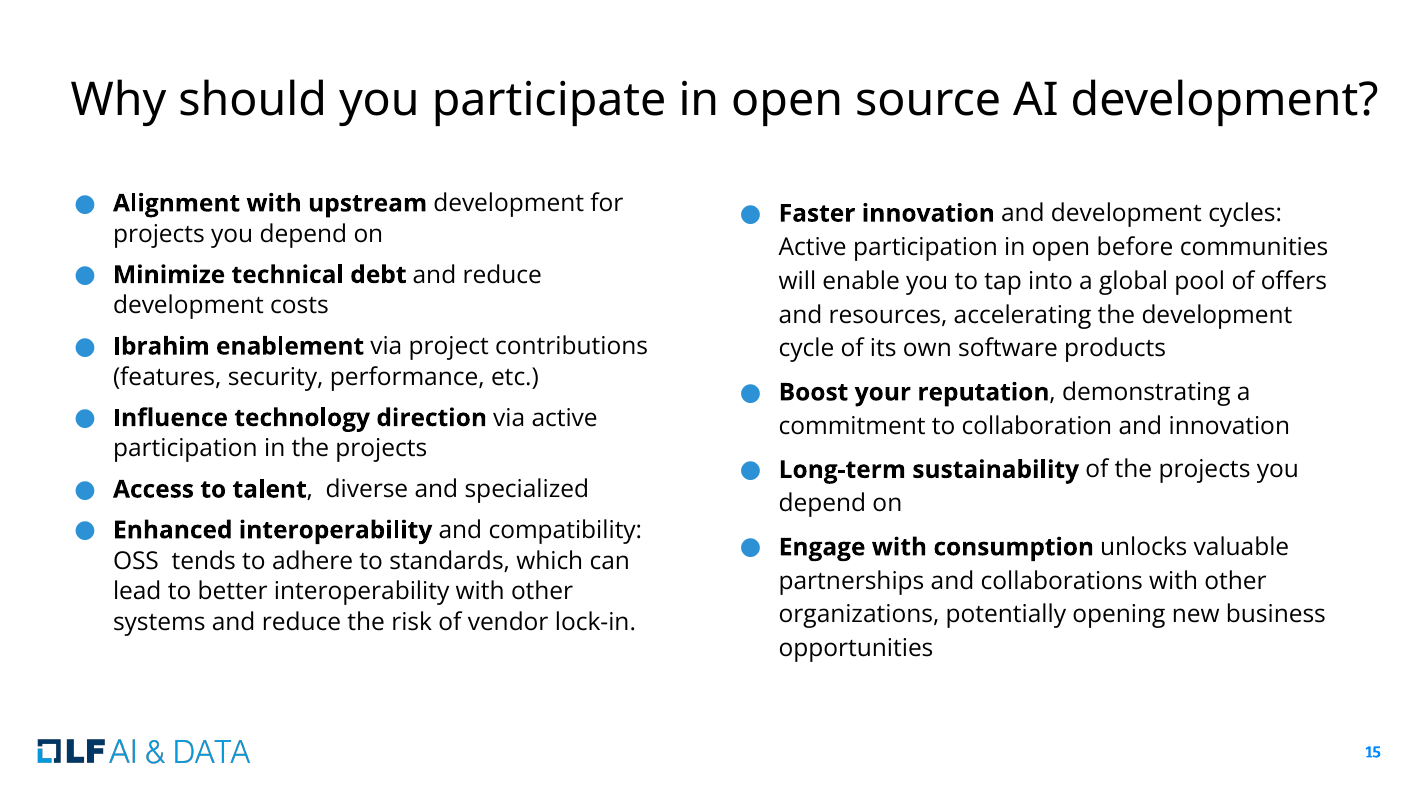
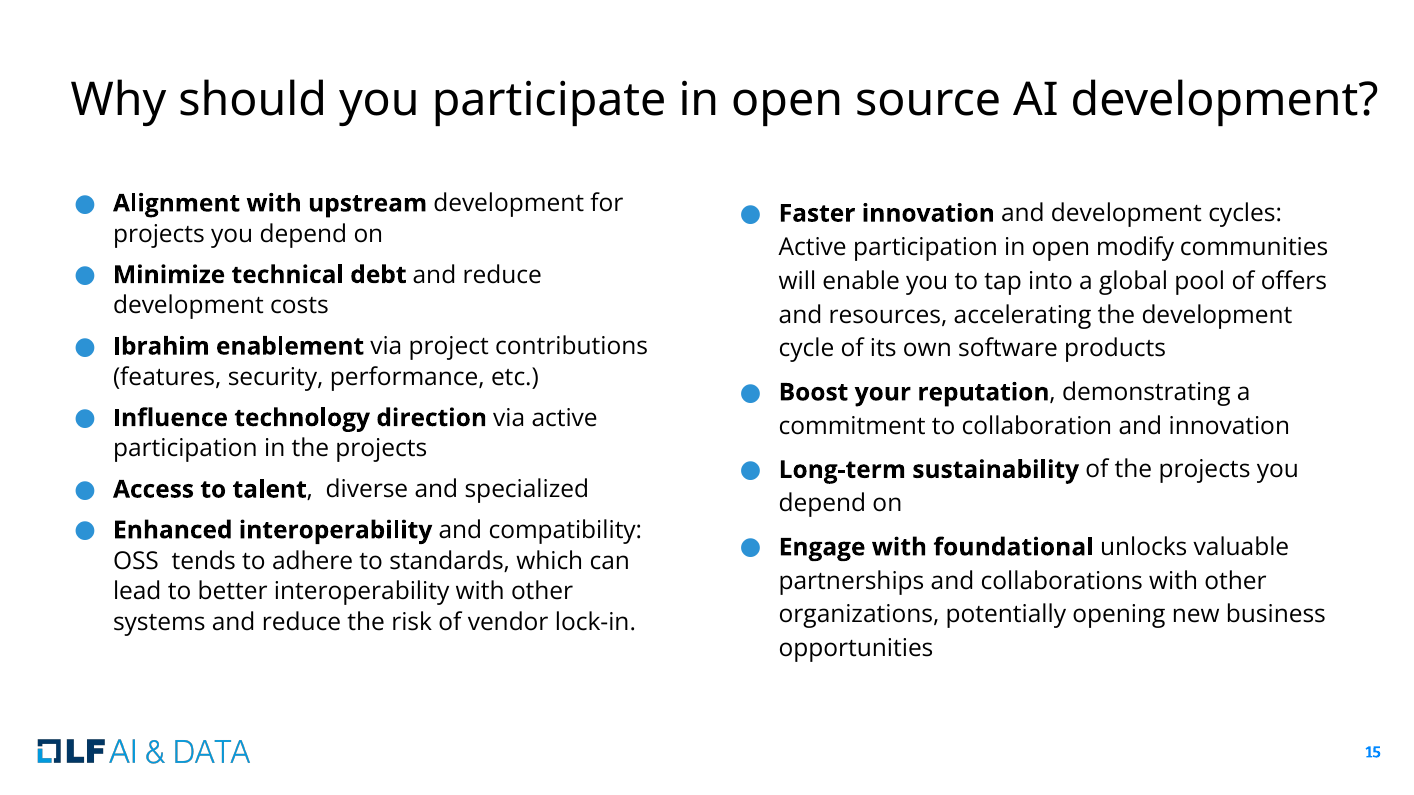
before: before -> modify
consumption: consumption -> foundational
